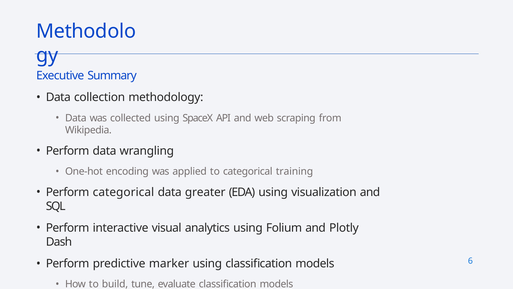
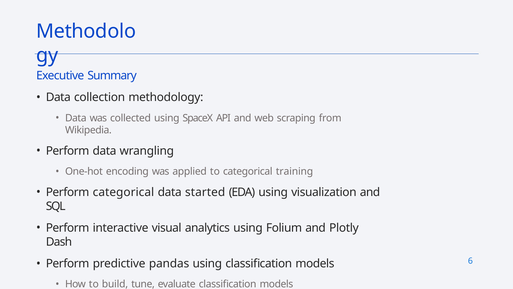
greater: greater -> started
marker: marker -> pandas
